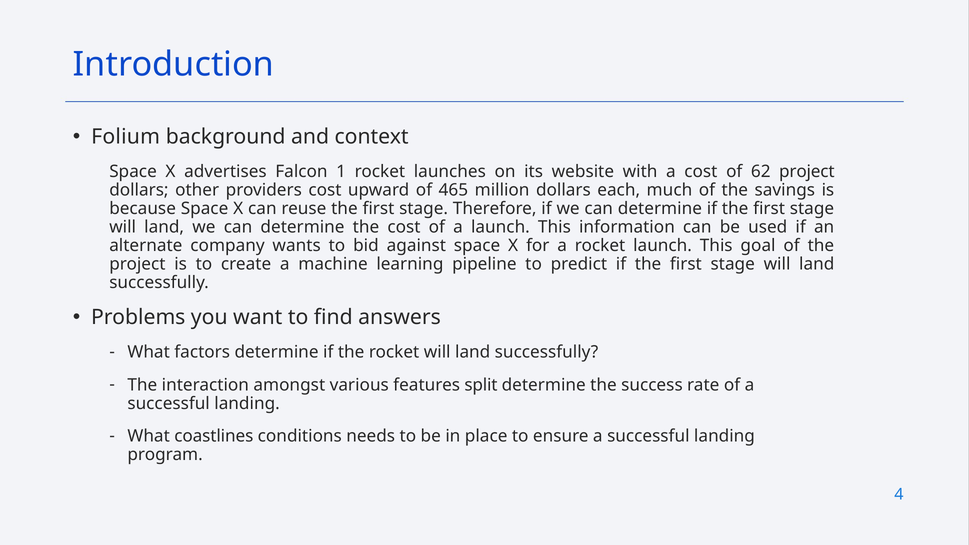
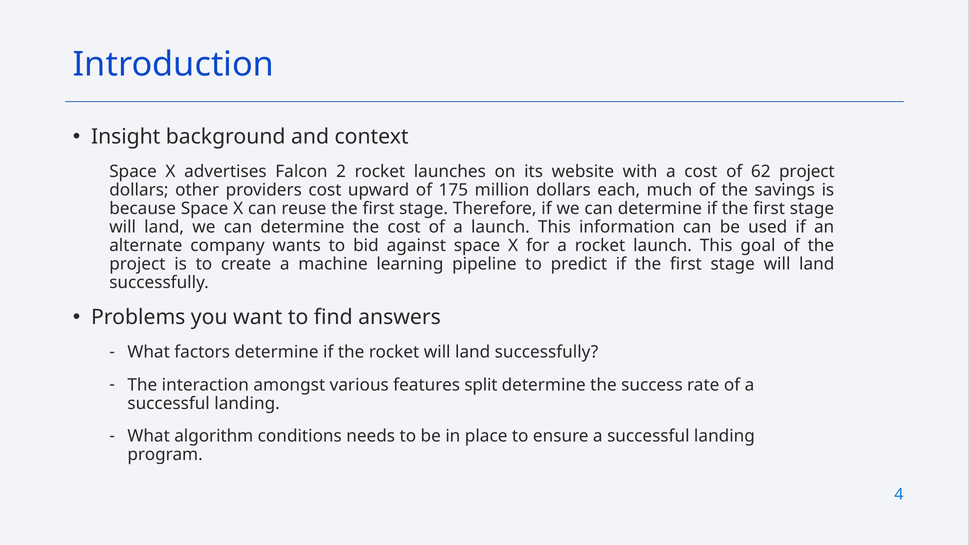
Folium: Folium -> Insight
1: 1 -> 2
465: 465 -> 175
coastlines: coastlines -> algorithm
